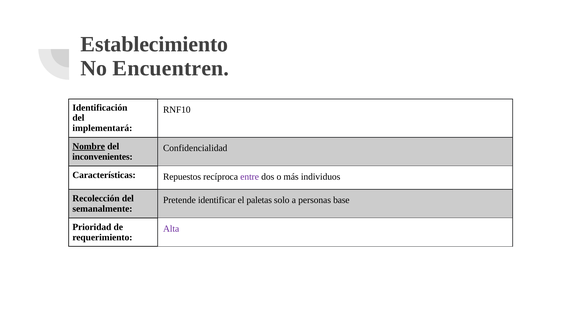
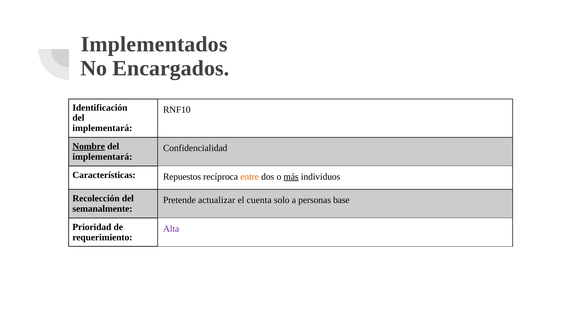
Establecimiento: Establecimiento -> Implementados
Encuentren: Encuentren -> Encargados
inconvenientes at (102, 157): inconvenientes -> implementará
entre colour: purple -> orange
más underline: none -> present
identificar: identificar -> actualizar
paletas: paletas -> cuenta
